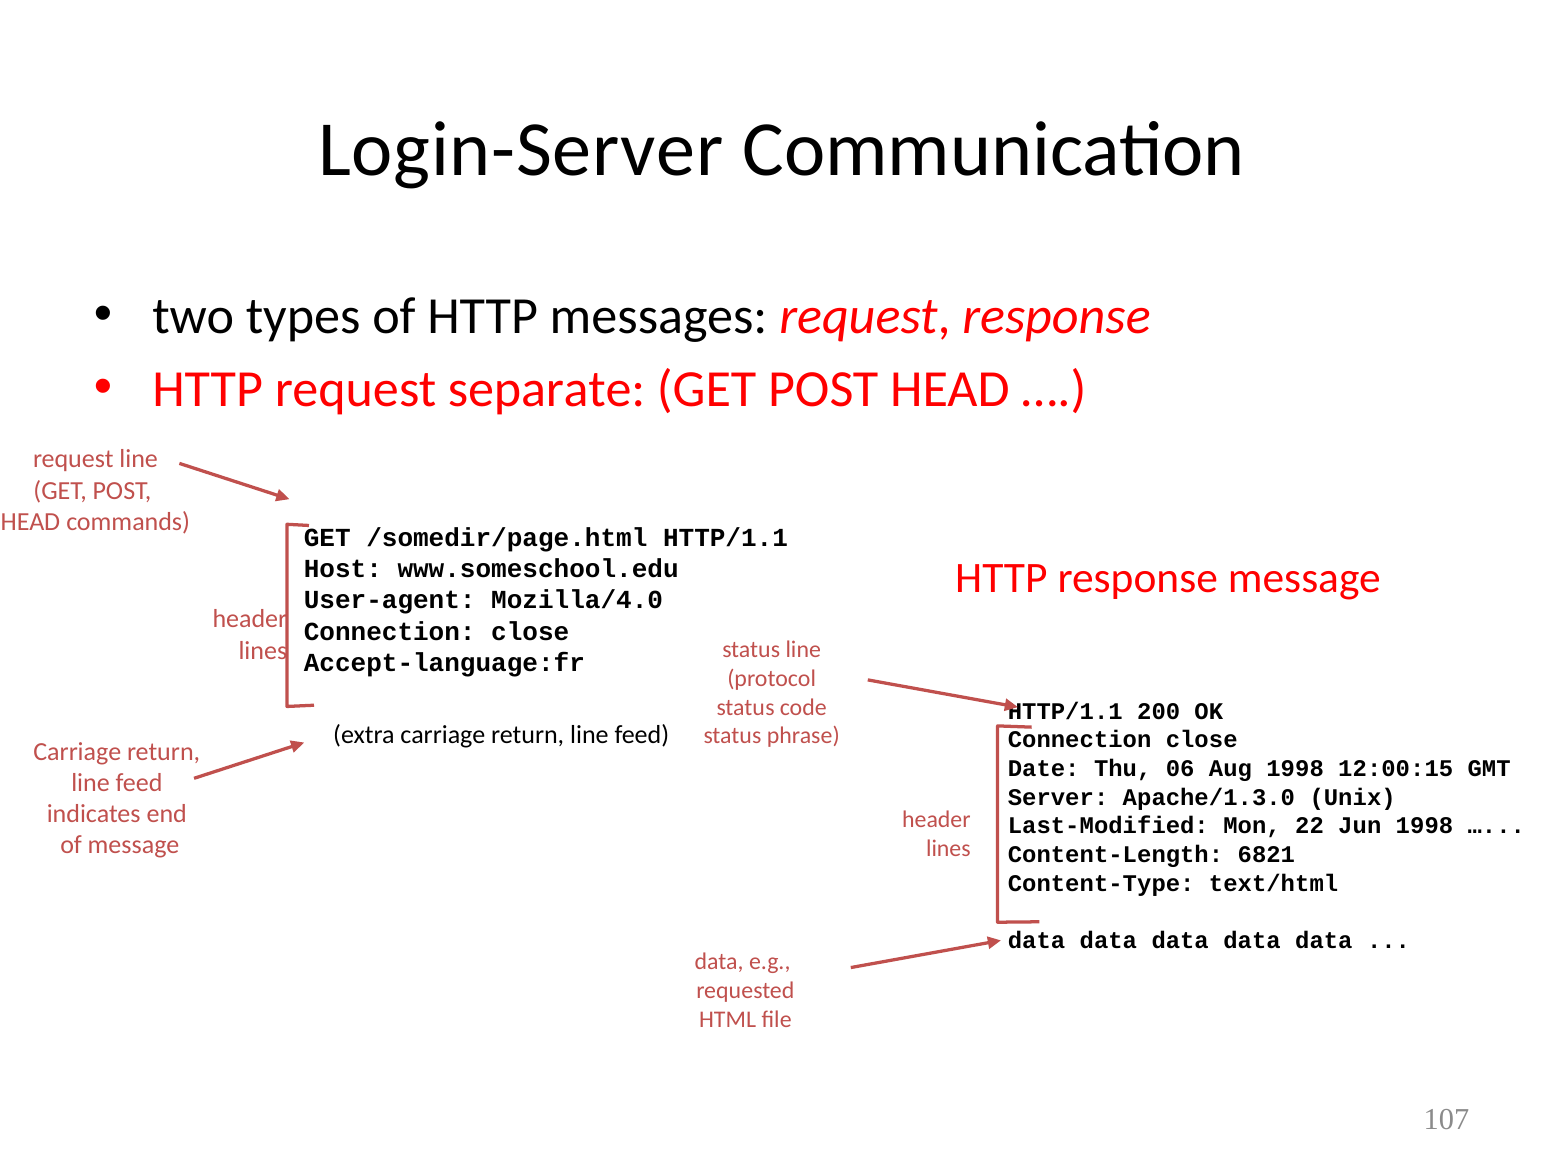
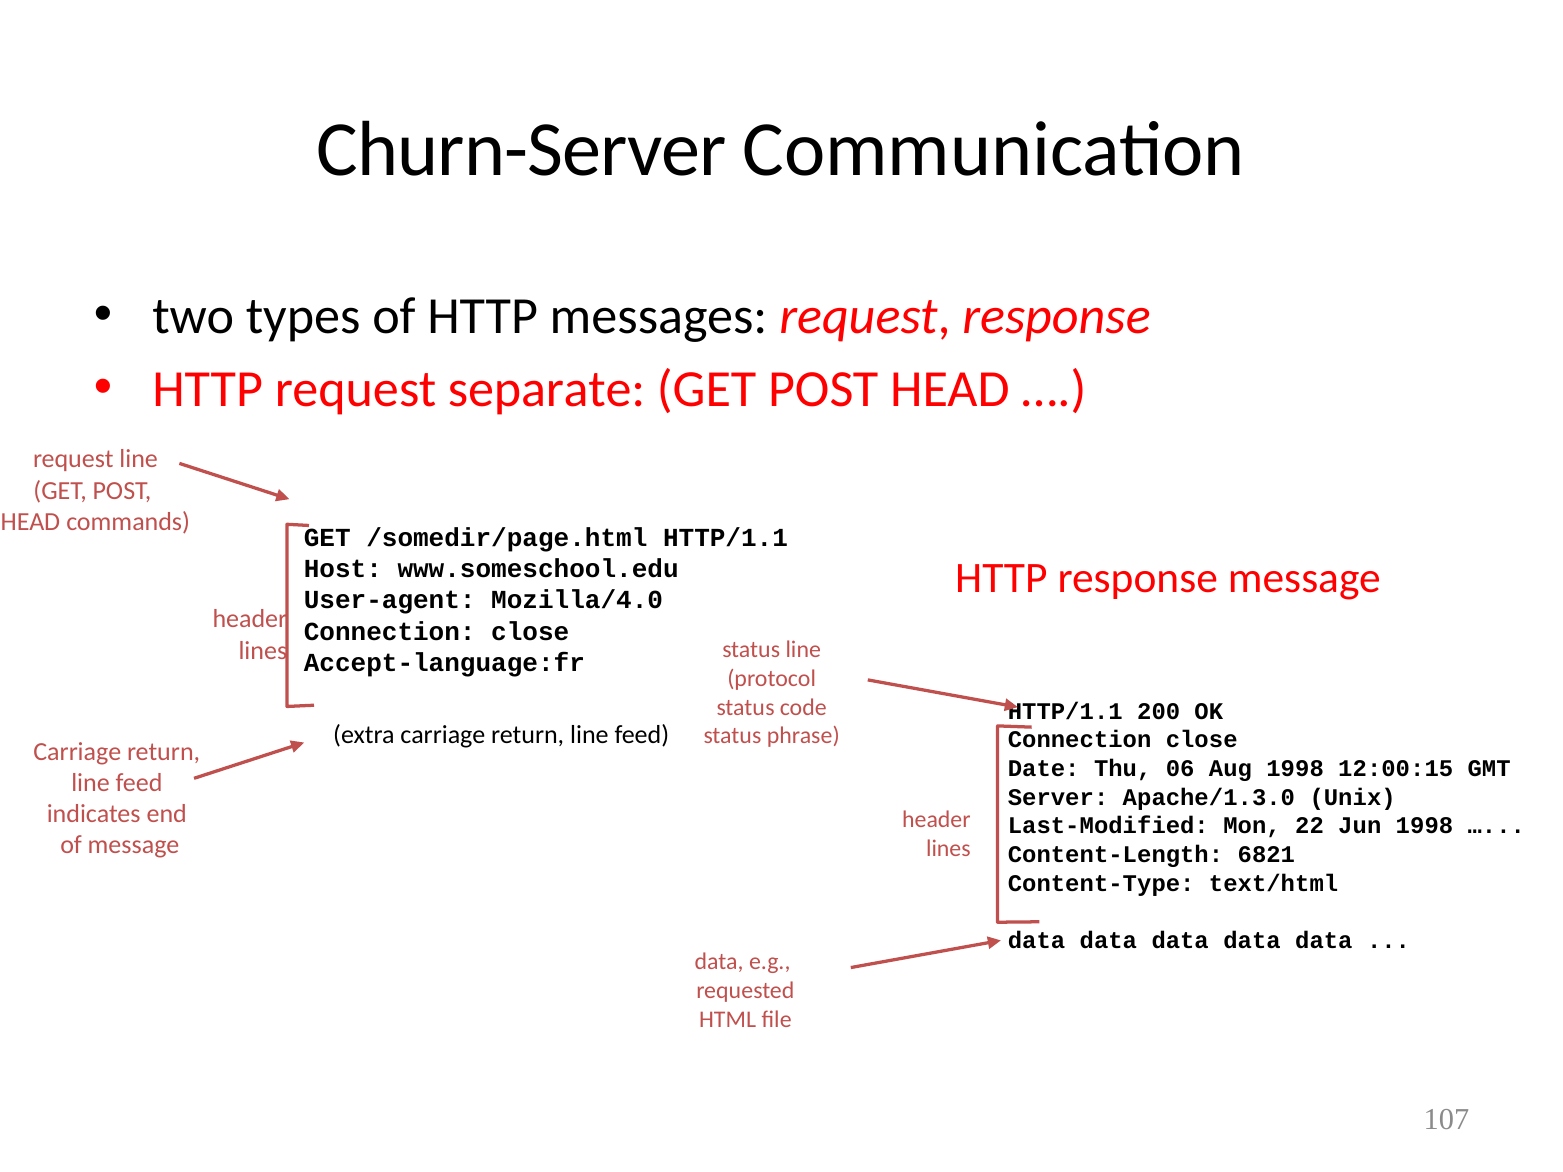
Login-Server: Login-Server -> Churn-Server
